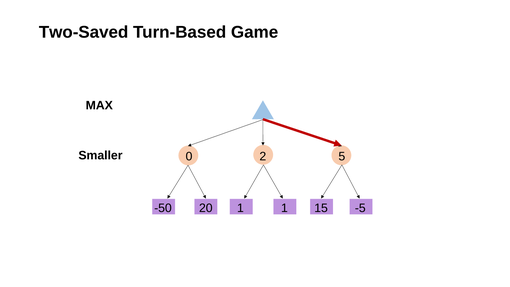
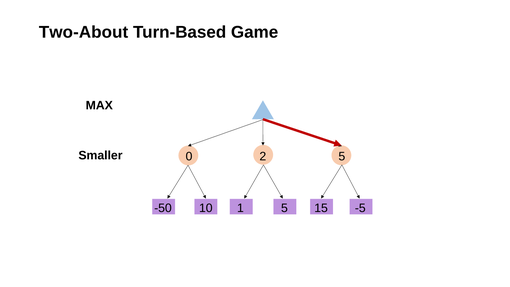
Two-Saved: Two-Saved -> Two-About
20: 20 -> 10
1 1: 1 -> 5
